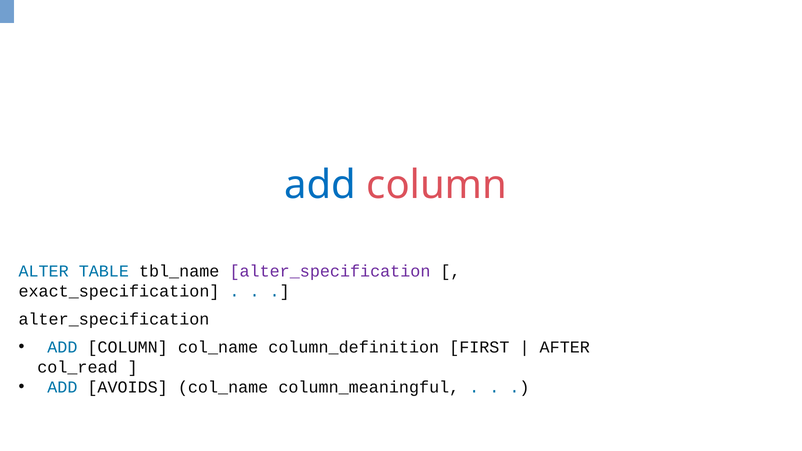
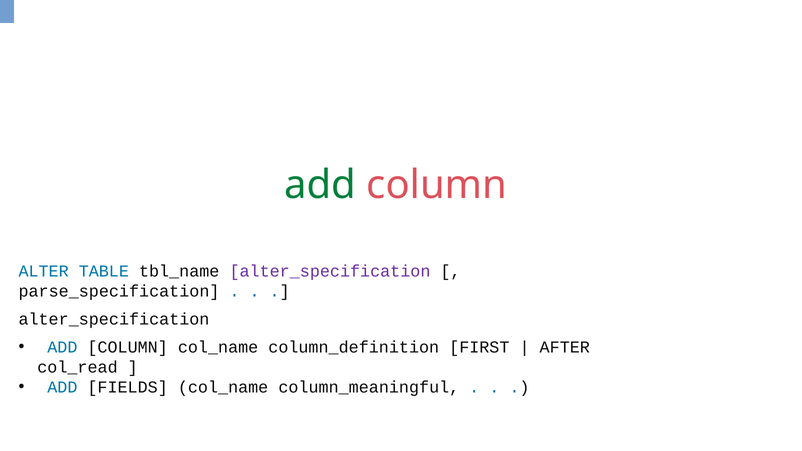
add at (320, 185) colour: blue -> green
exact_specification: exact_specification -> parse_specification
AVOIDS: AVOIDS -> FIELDS
